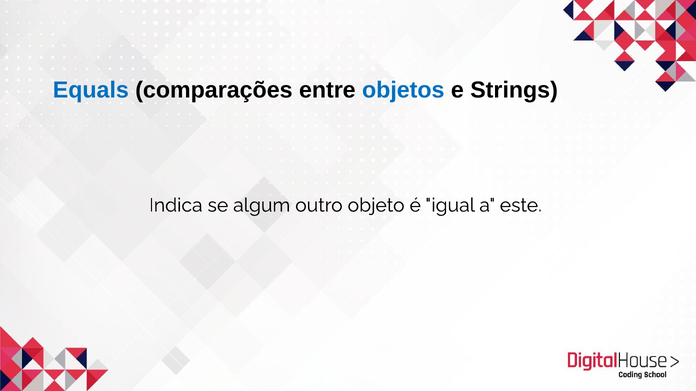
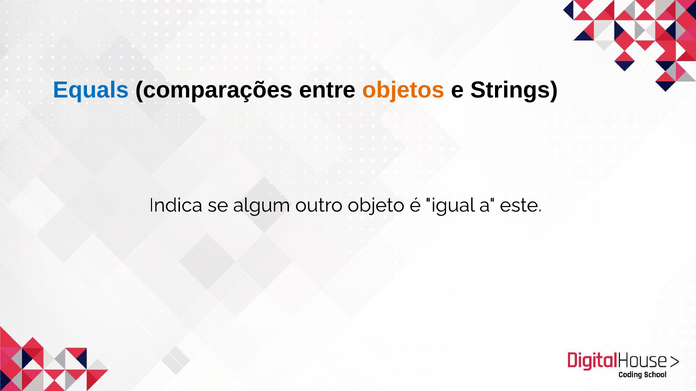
objetos colour: blue -> orange
